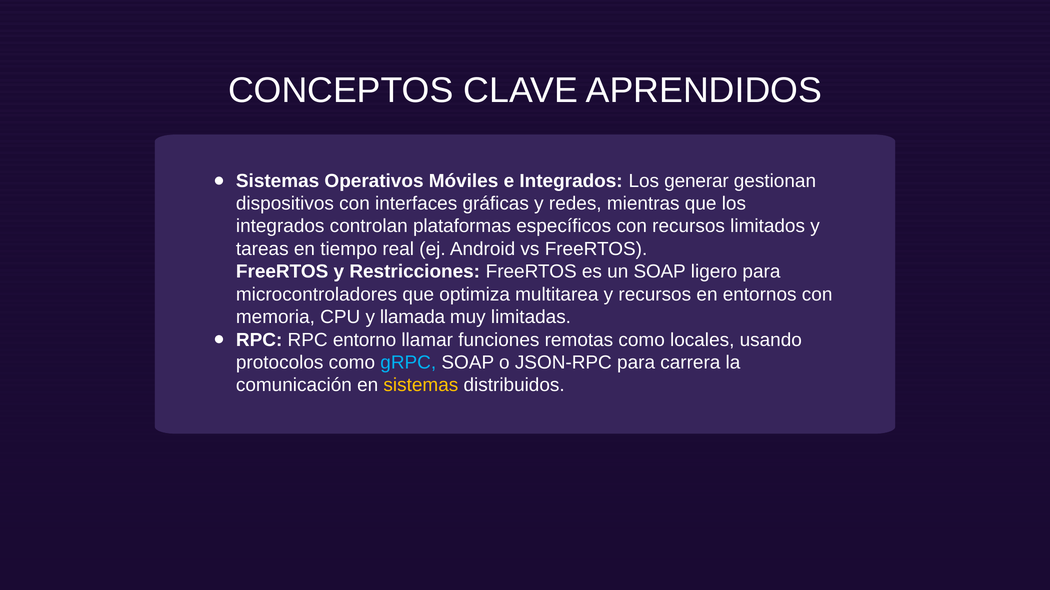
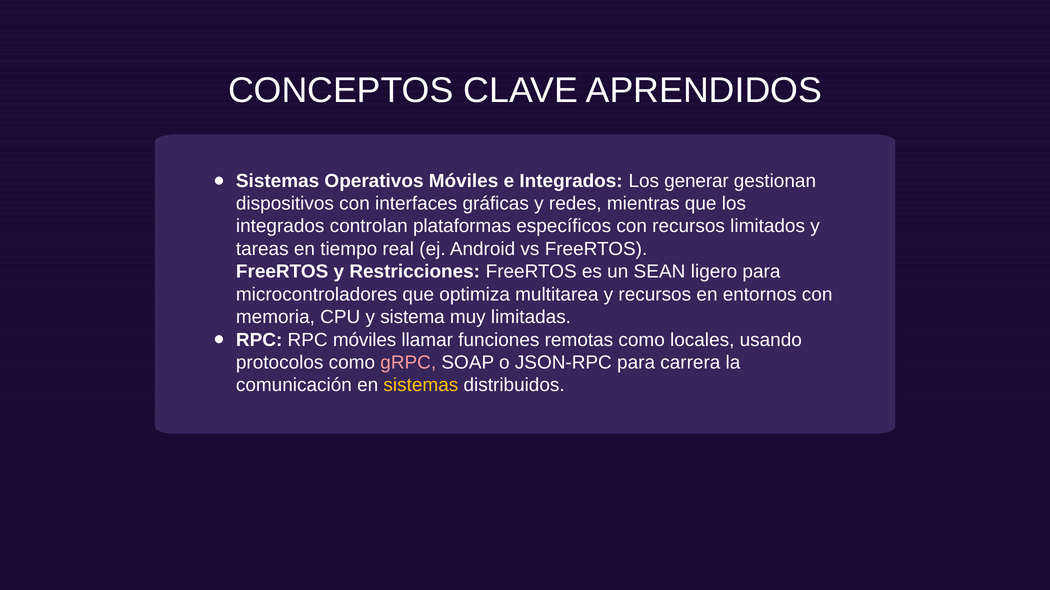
un SOAP: SOAP -> SEAN
llamada: llamada -> sistema
RPC entorno: entorno -> móviles
gRPC colour: light blue -> pink
